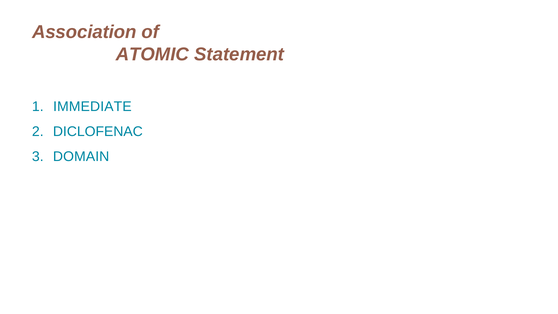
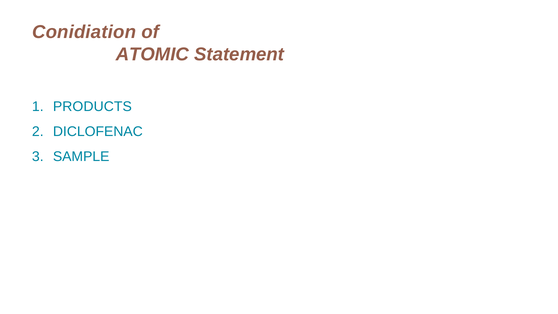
Association: Association -> Conidiation
IMMEDIATE: IMMEDIATE -> PRODUCTS
DOMAIN: DOMAIN -> SAMPLE
